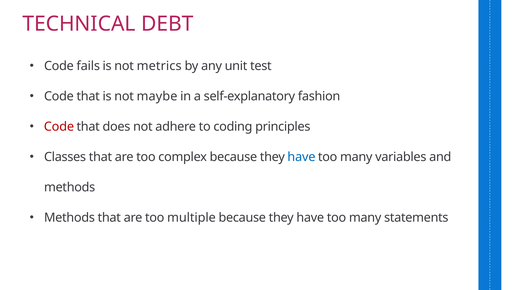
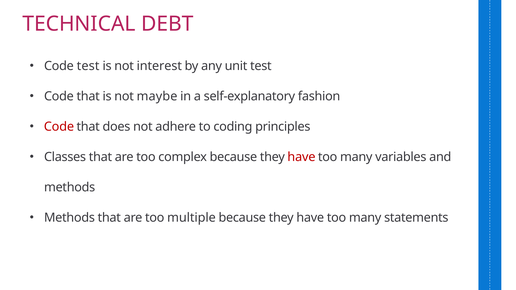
Code fails: fails -> test
metrics: metrics -> interest
have at (301, 157) colour: blue -> red
